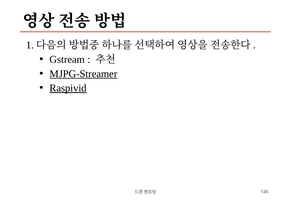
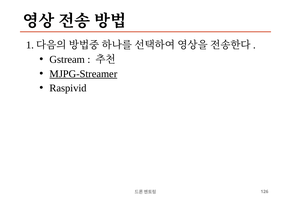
Raspivid underline: present -> none
